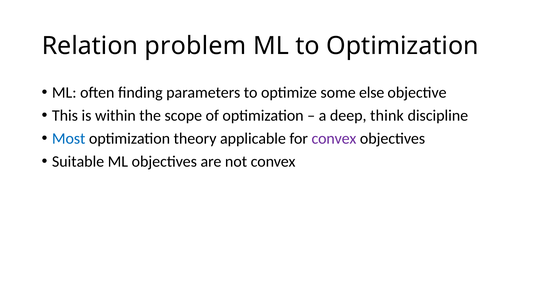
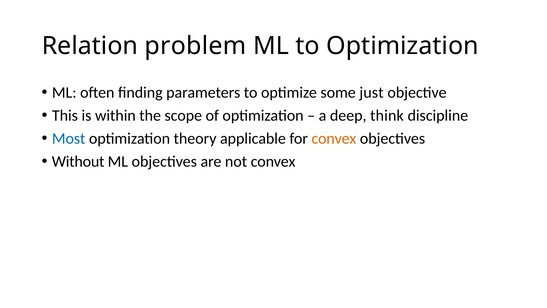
else: else -> just
convex at (334, 138) colour: purple -> orange
Suitable: Suitable -> Without
